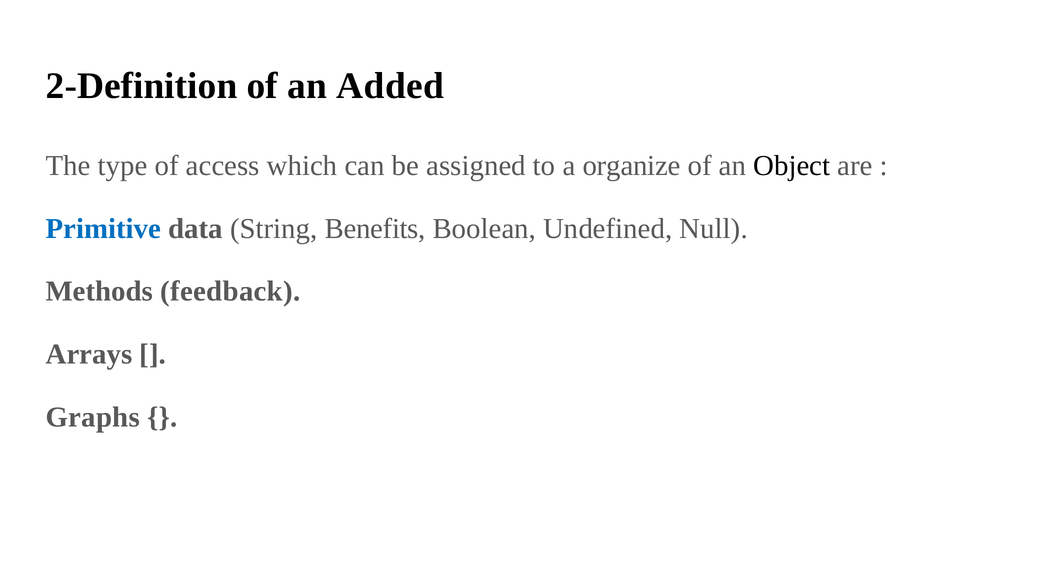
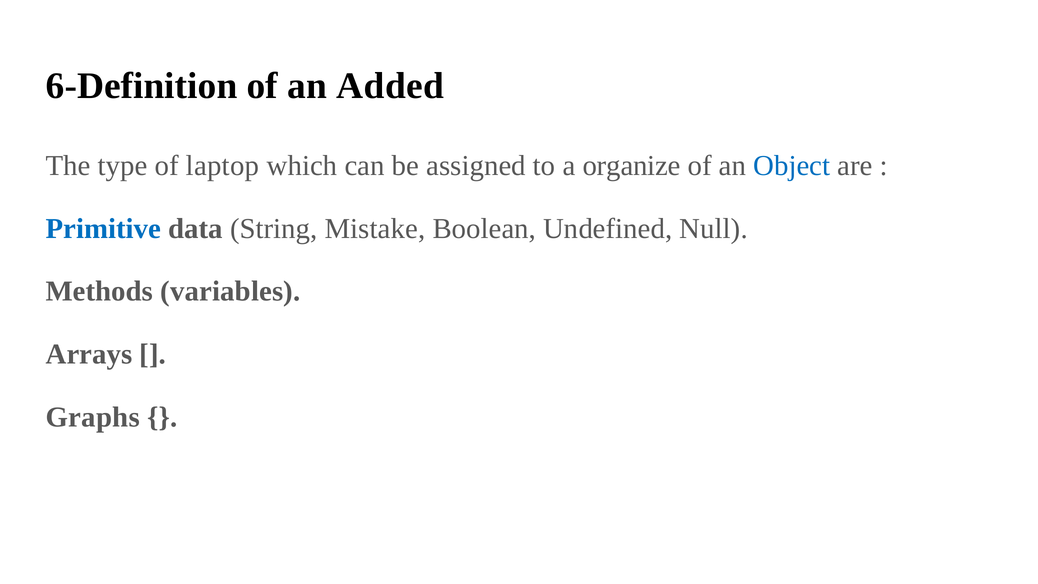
2-Definition: 2-Definition -> 6-Definition
access: access -> laptop
Object colour: black -> blue
Benefits: Benefits -> Mistake
feedback: feedback -> variables
